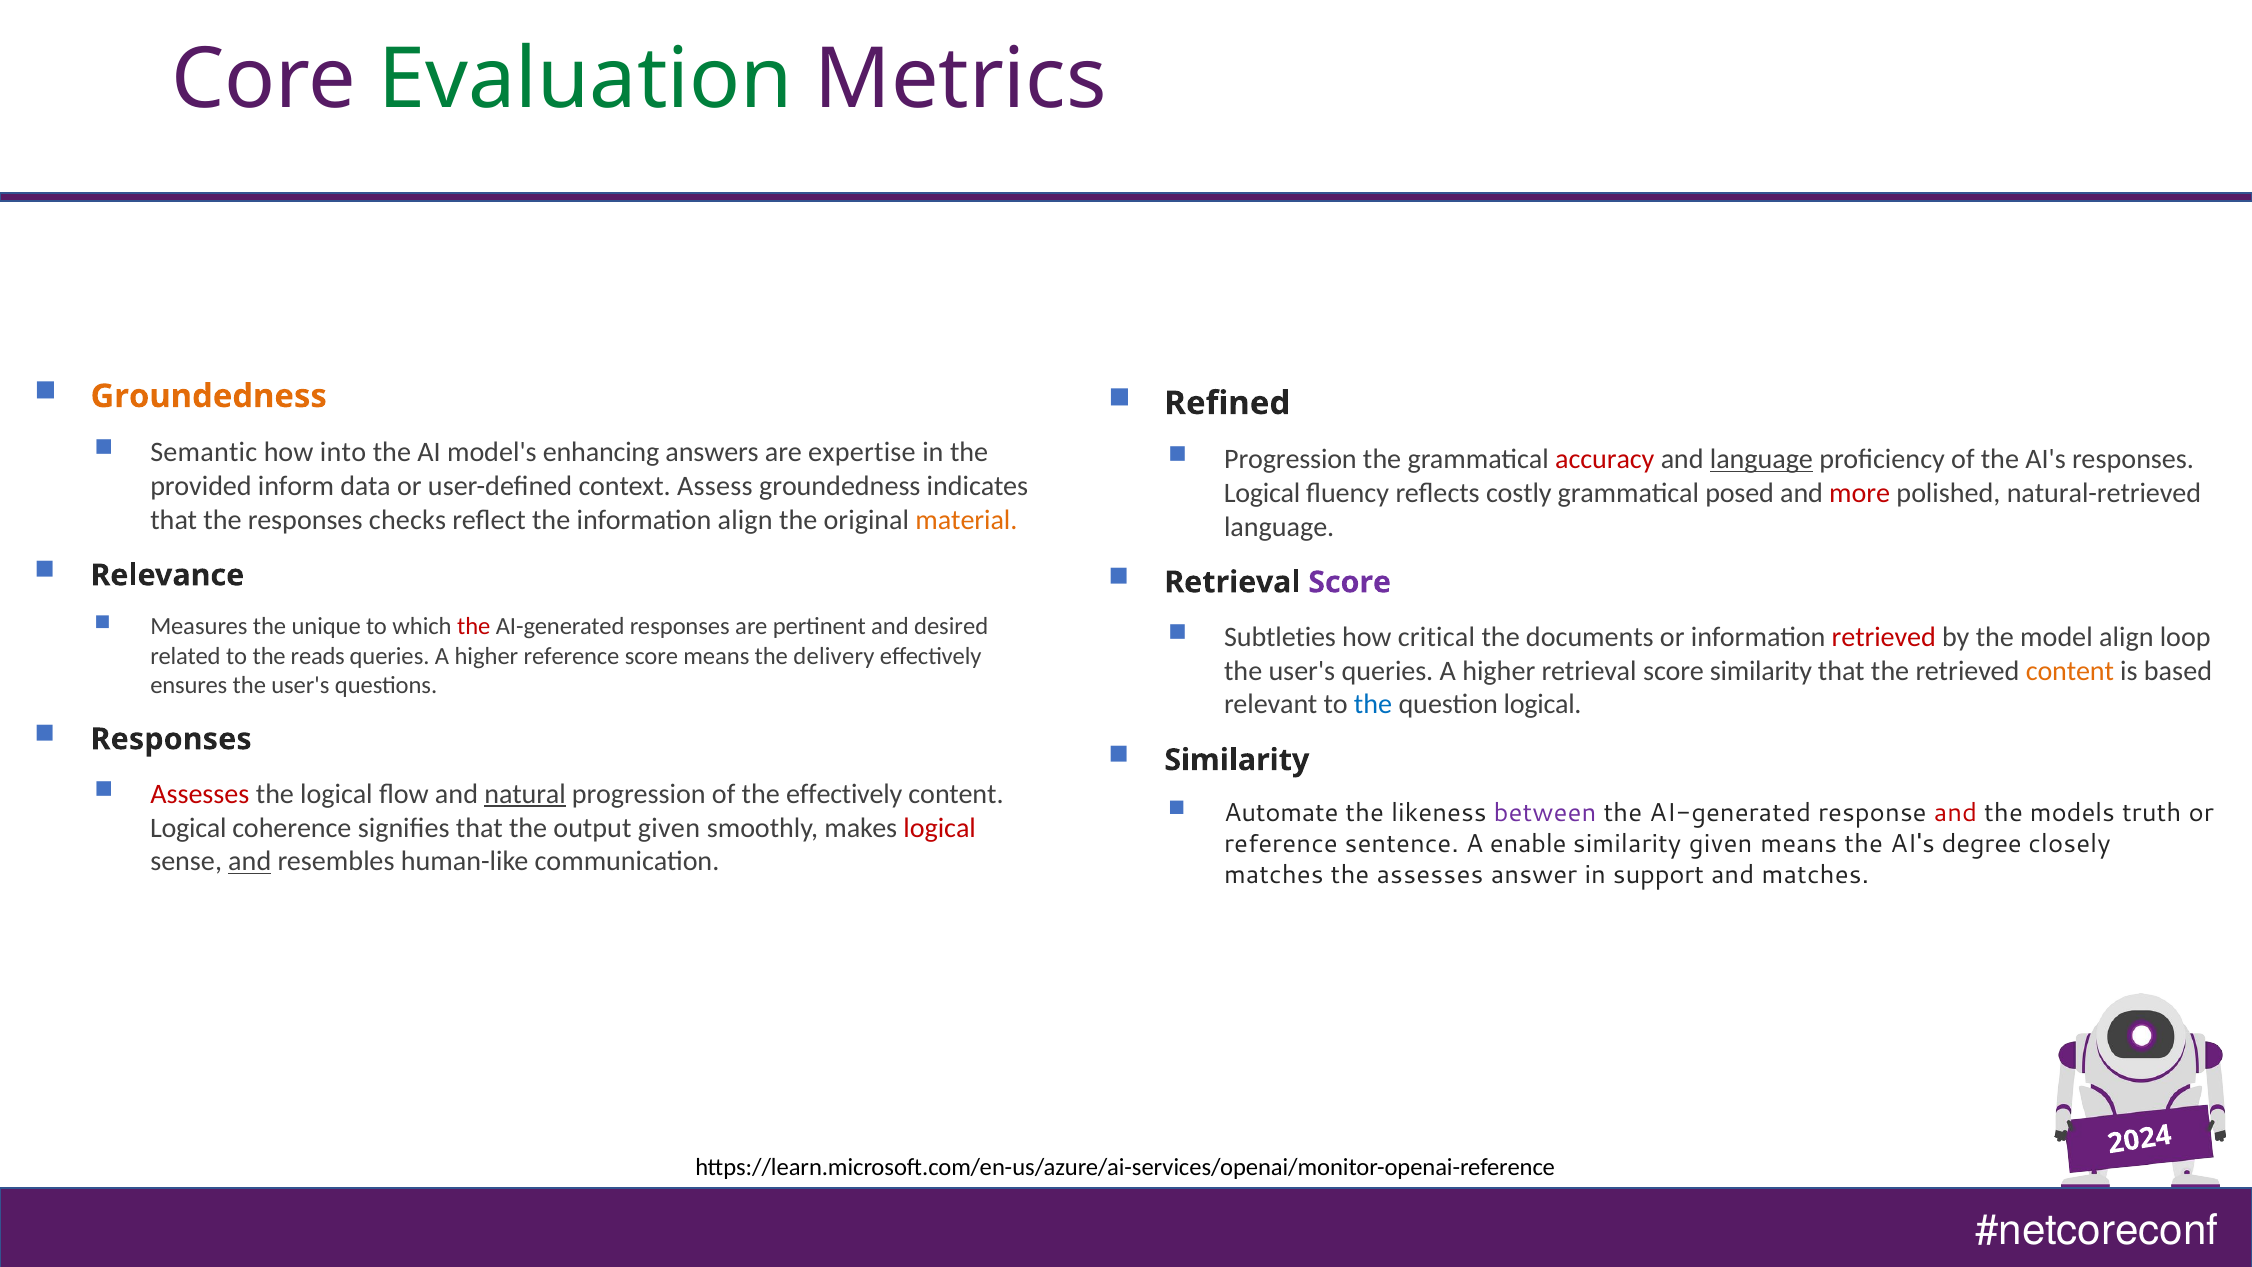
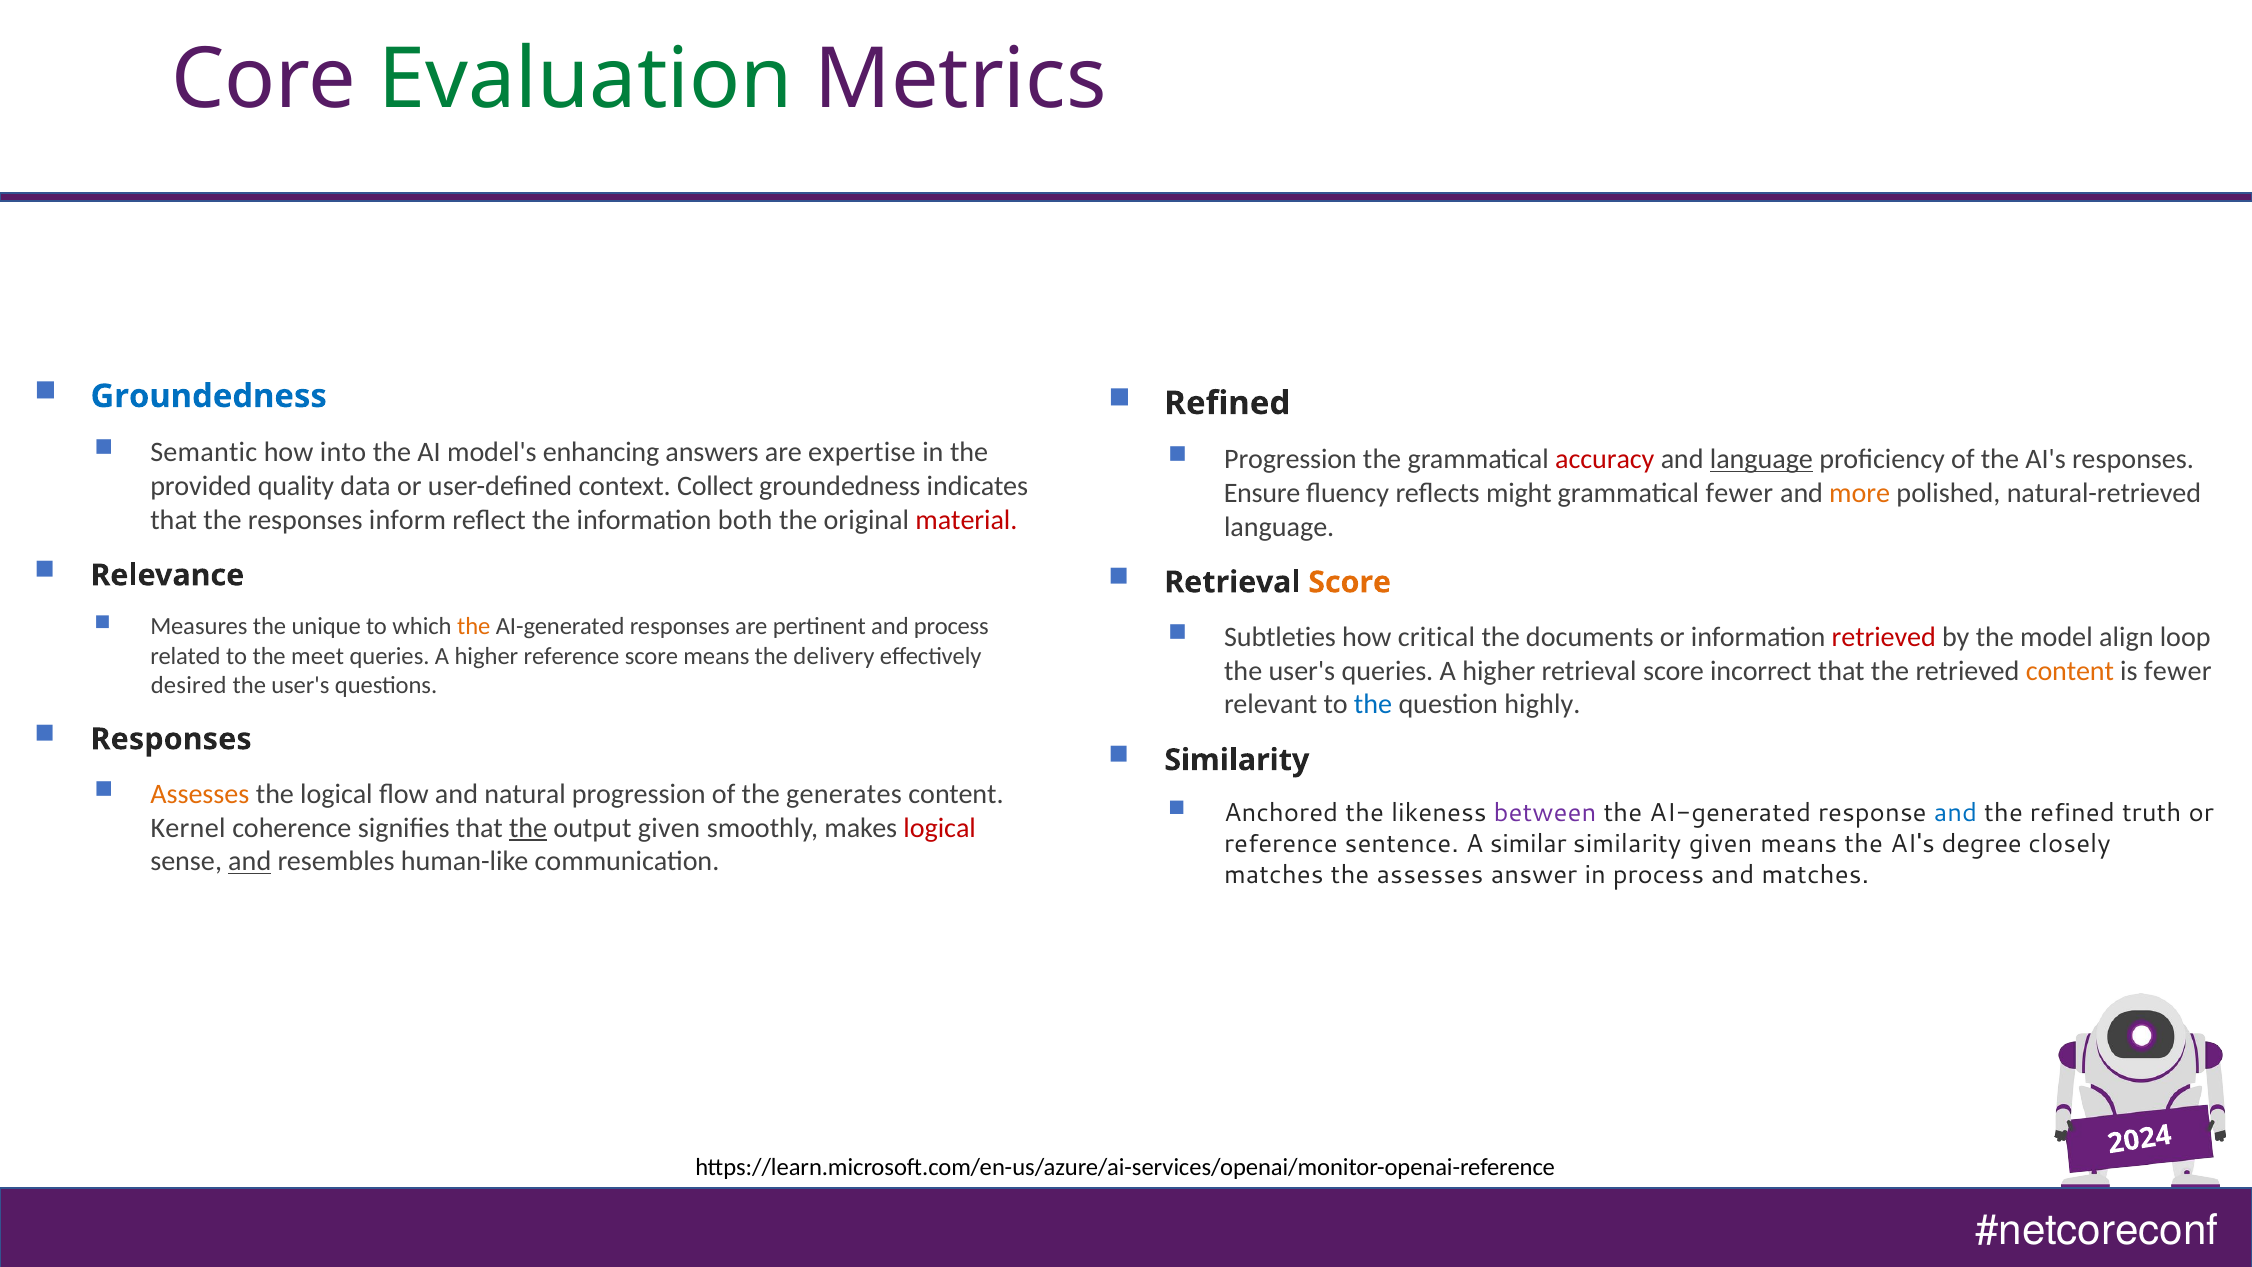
Groundedness at (209, 396) colour: orange -> blue
inform: inform -> quality
Assess: Assess -> Collect
Logical at (1262, 493): Logical -> Ensure
costly: costly -> might
grammatical posed: posed -> fewer
more colour: red -> orange
checks: checks -> inform
information align: align -> both
material colour: orange -> red
Score at (1350, 582) colour: purple -> orange
the at (474, 627) colour: red -> orange
and desired: desired -> process
reads: reads -> meet
score similarity: similarity -> incorrect
is based: based -> fewer
ensures: ensures -> desired
question logical: logical -> highly
Assesses at (200, 794) colour: red -> orange
natural underline: present -> none
the effectively: effectively -> generates
Automate: Automate -> Anchored
and at (1955, 813) colour: red -> blue
the models: models -> refined
Logical at (188, 828): Logical -> Kernel
the at (528, 828) underline: none -> present
enable: enable -> similar
in support: support -> process
